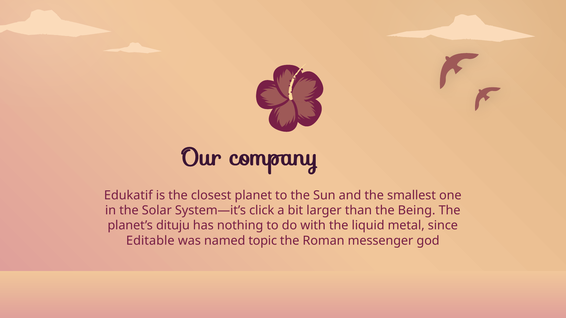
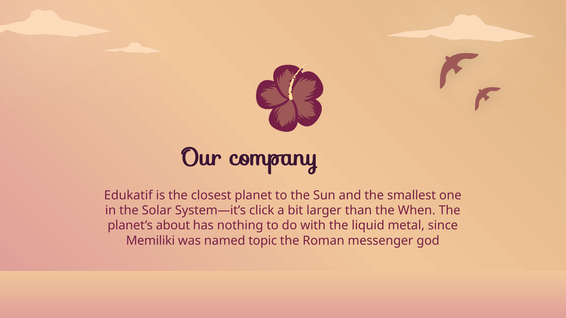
Being: Being -> When
dituju: dituju -> about
Editable: Editable -> Memiliki
